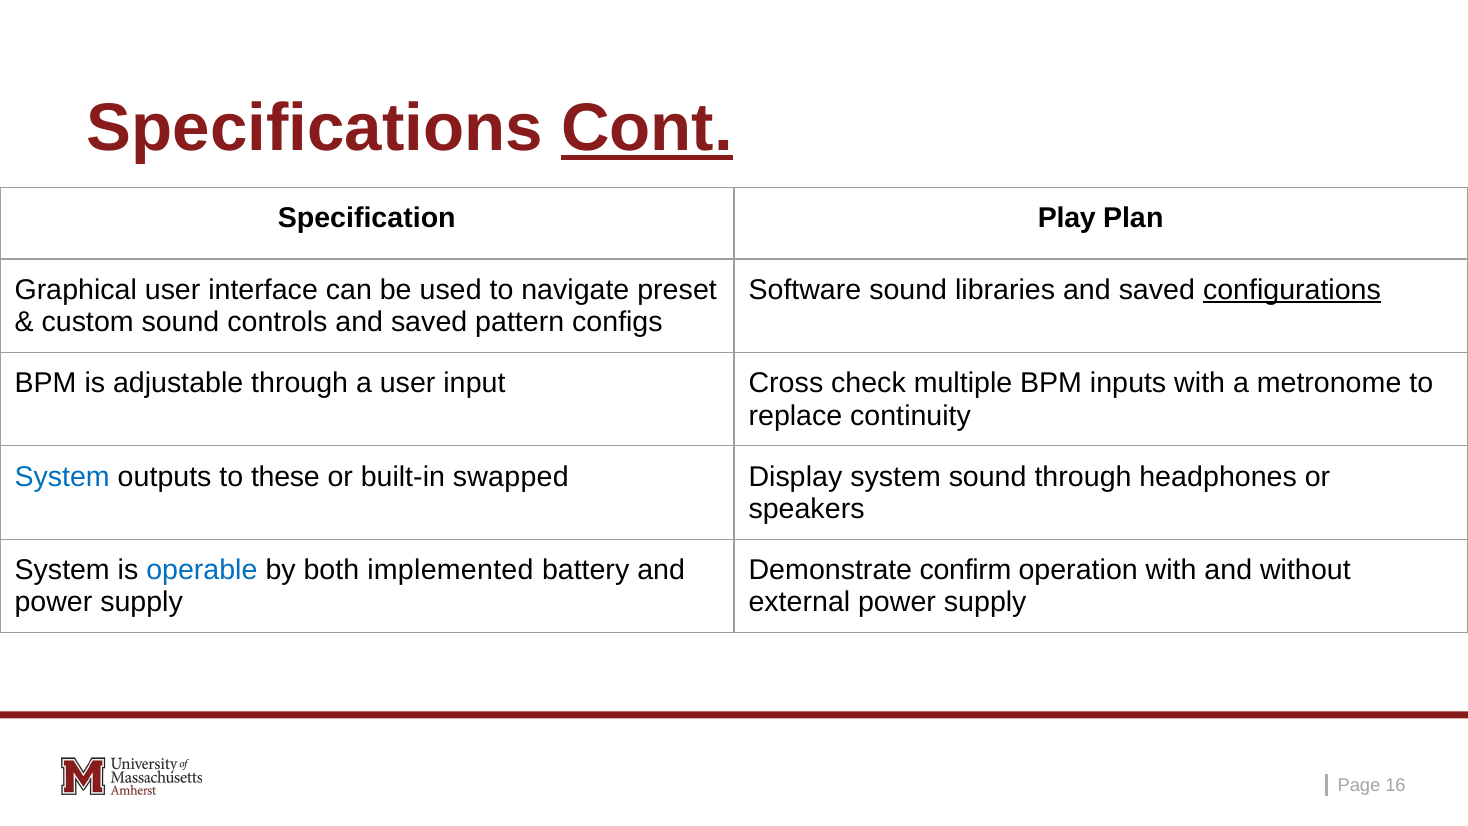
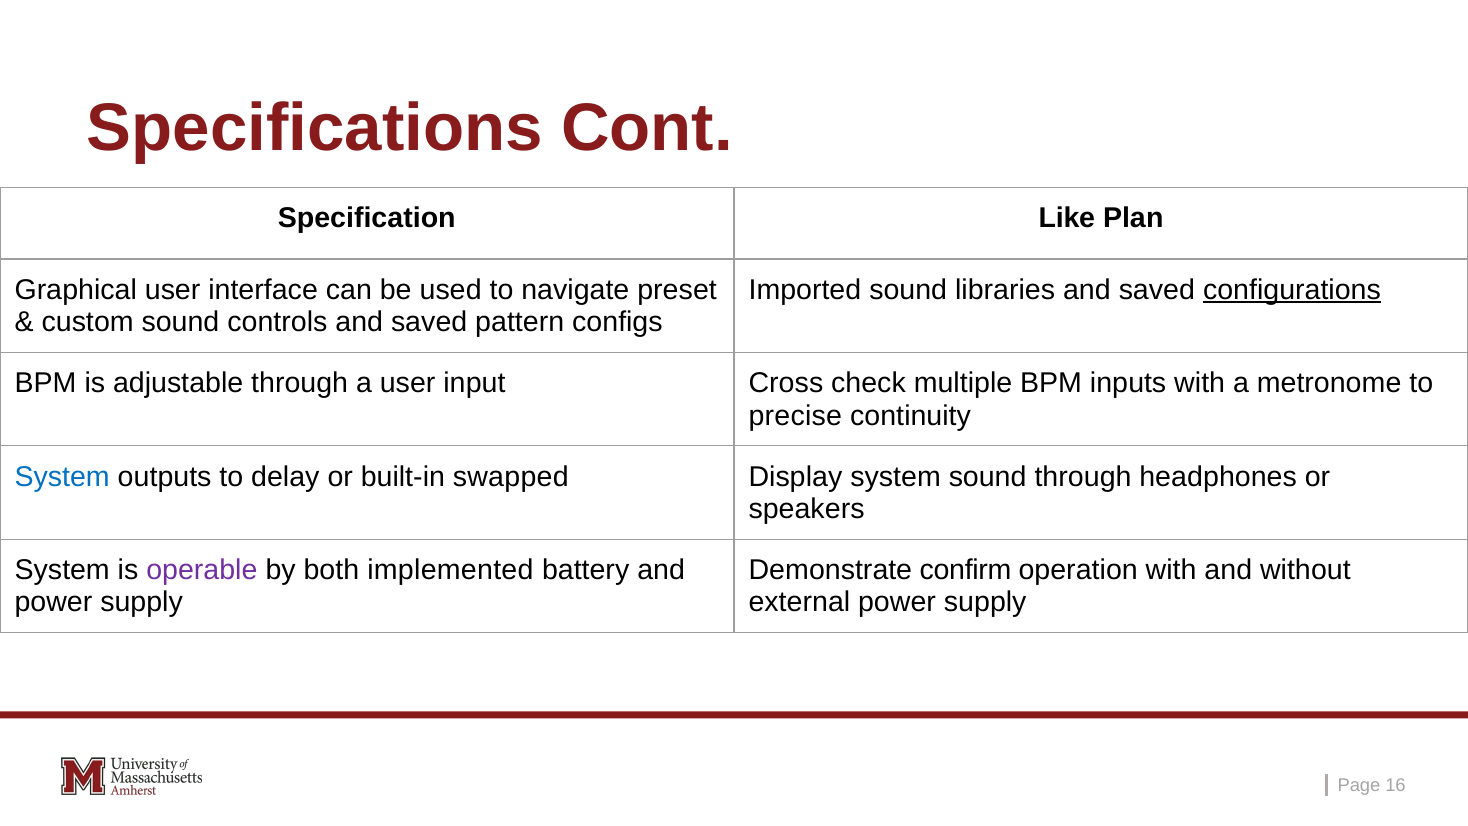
Cont underline: present -> none
Play: Play -> Like
Software: Software -> Imported
replace: replace -> precise
these: these -> delay
operable colour: blue -> purple
